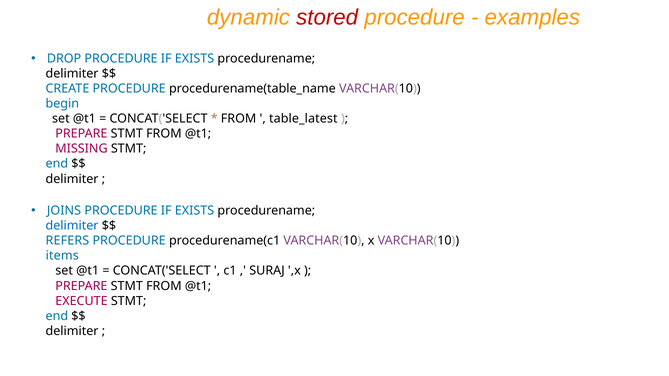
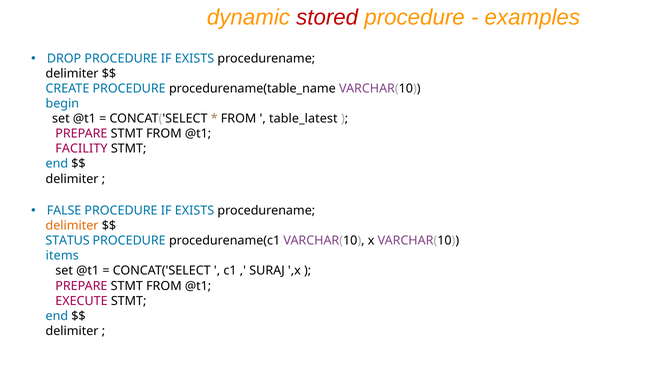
MISSING: MISSING -> FACILITY
JOINS: JOINS -> FALSE
delimiter at (72, 226) colour: blue -> orange
REFERS: REFERS -> STATUS
